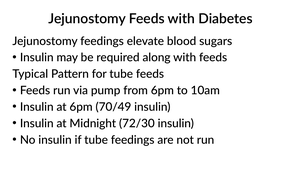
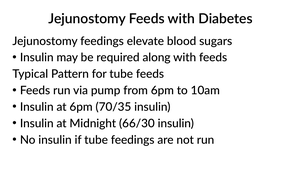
70/49: 70/49 -> 70/35
72/30: 72/30 -> 66/30
